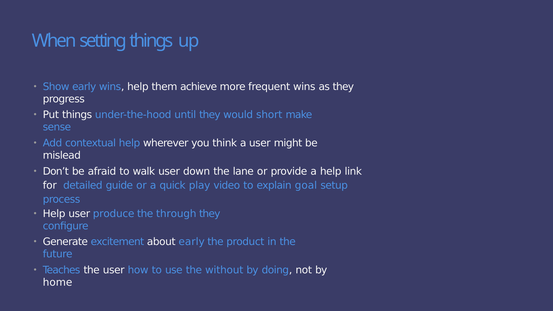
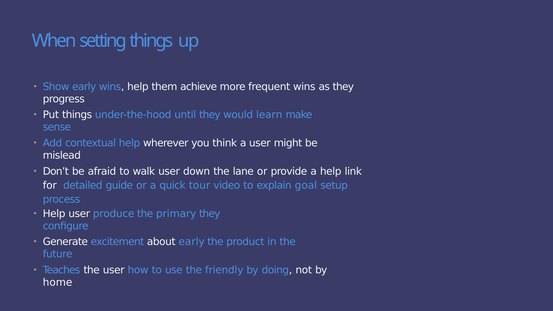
short: short -> learn
play: play -> tour
through: through -> primary
without: without -> friendly
